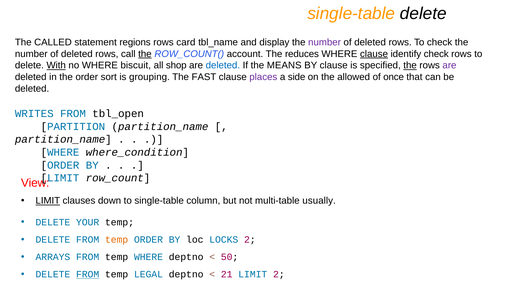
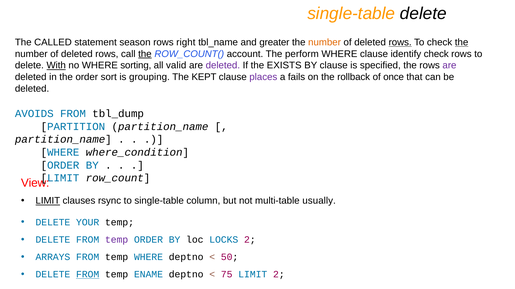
regions: regions -> season
card: card -> right
display: display -> greater
number at (325, 42) colour: purple -> orange
rows at (400, 42) underline: none -> present
the at (462, 42) underline: none -> present
reduces: reduces -> perform
clause at (374, 54) underline: present -> none
biscuit: biscuit -> sorting
shop: shop -> valid
deleted at (223, 66) colour: blue -> purple
MEANS: MEANS -> EXISTS
the at (410, 66) underline: present -> none
FAST: FAST -> KEPT
side: side -> fails
allowed: allowed -> rollback
WRITES: WRITES -> AVOIDS
tbl_open: tbl_open -> tbl_dump
down: down -> rsync
temp at (117, 240) colour: orange -> purple
LEGAL: LEGAL -> ENAME
21: 21 -> 75
